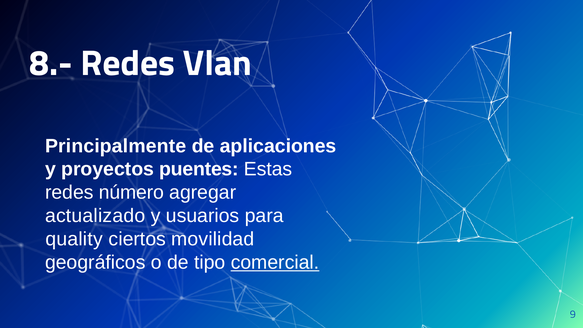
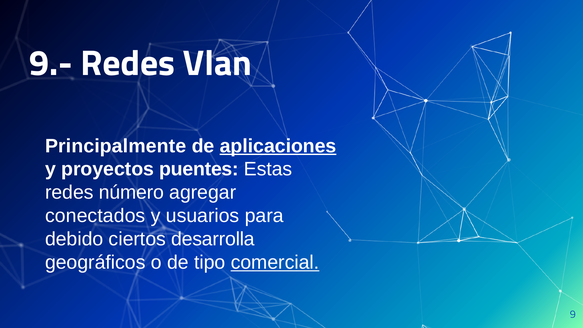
8.-: 8.- -> 9.-
aplicaciones underline: none -> present
actualizado: actualizado -> conectados
quality: quality -> debido
movilidad: movilidad -> desarrolla
